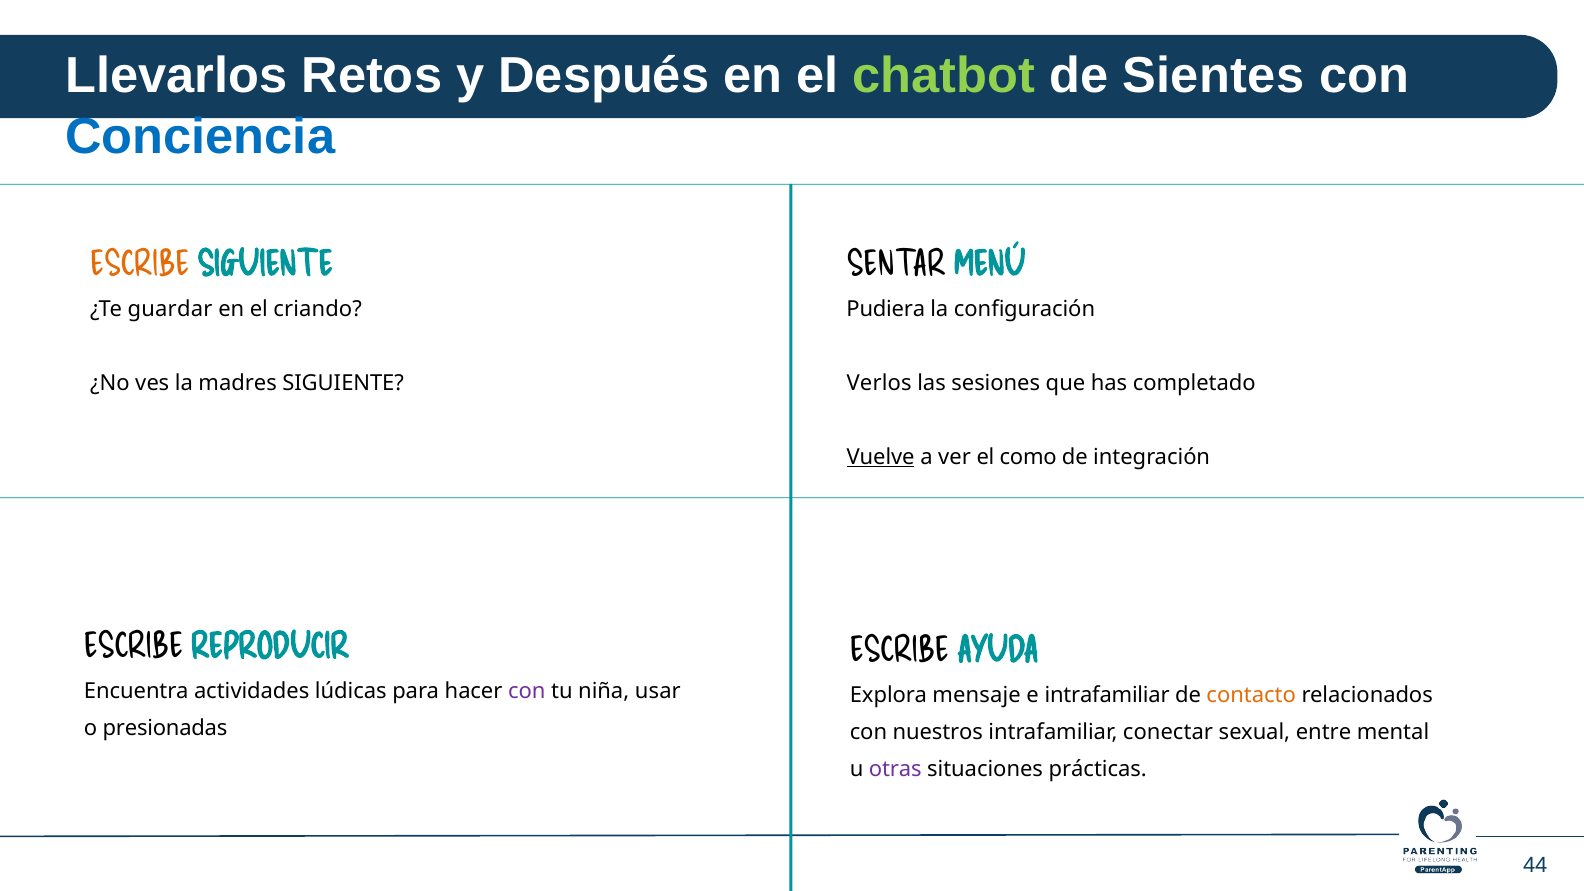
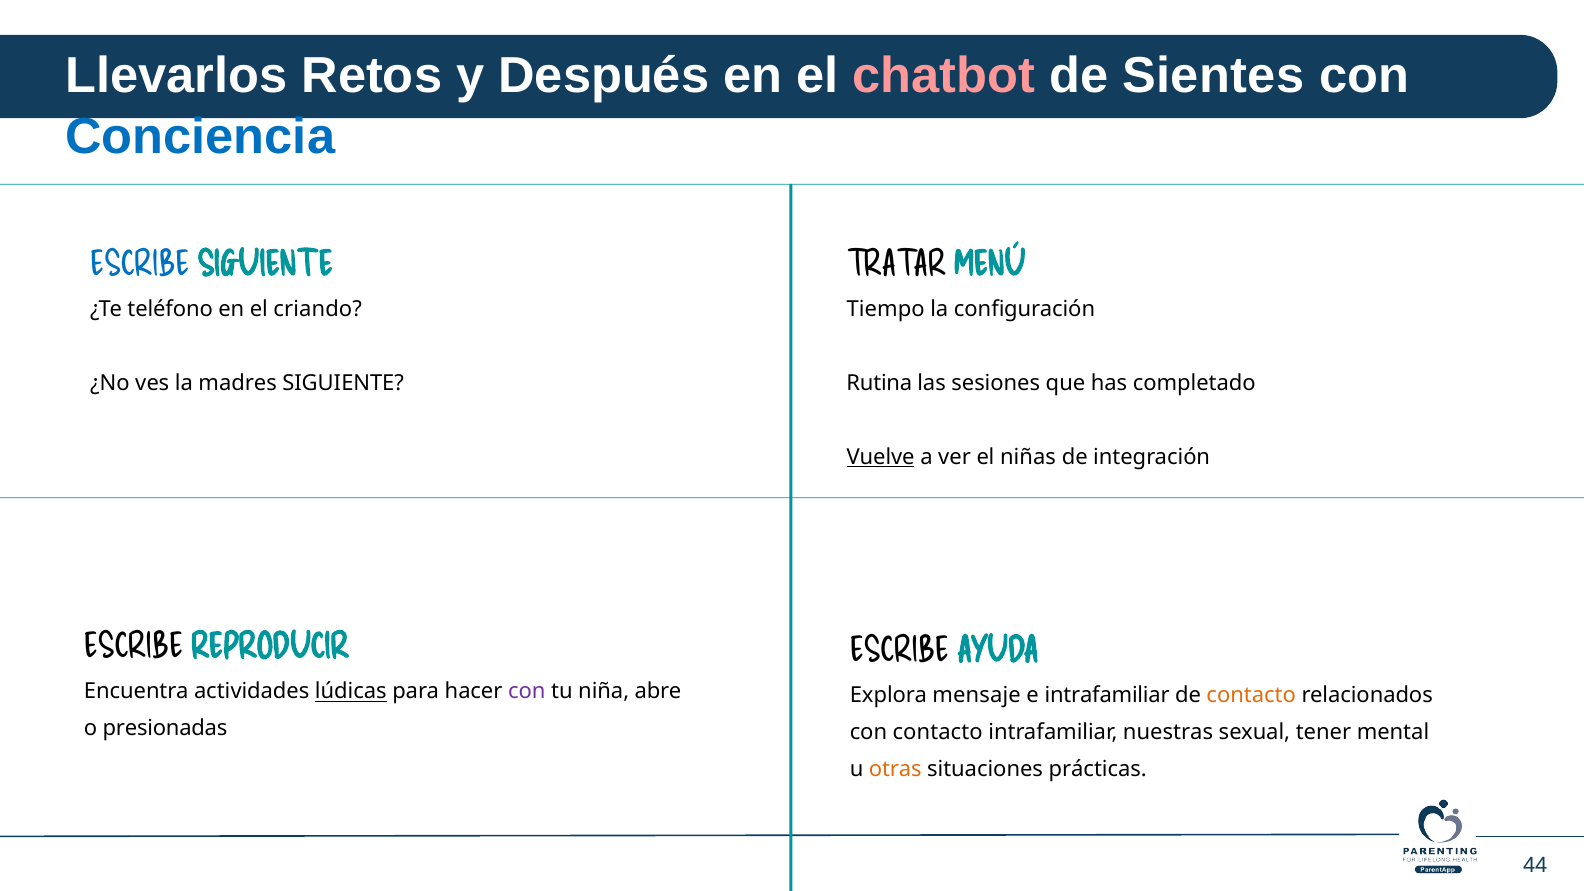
chatbot colour: light green -> pink
ESCRIBE at (140, 265) colour: orange -> blue
SENTAR: SENTAR -> TRATAR
guardar: guardar -> teléfono
Pudiera: Pudiera -> Tiempo
Verlos: Verlos -> Rutina
como: como -> niñas
lúdicas underline: none -> present
usar: usar -> abre
con nuestros: nuestros -> contacto
conectar: conectar -> nuestras
entre: entre -> tener
otras colour: purple -> orange
